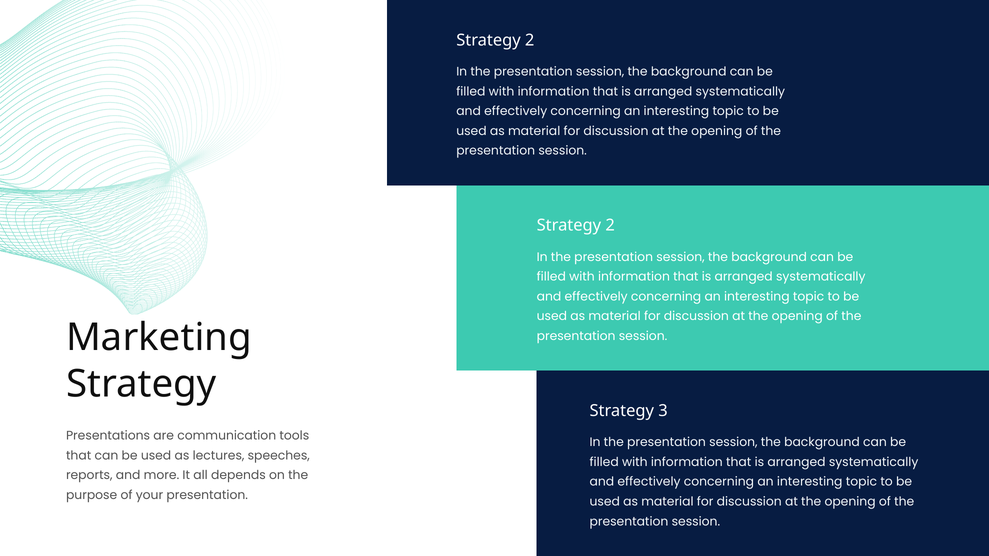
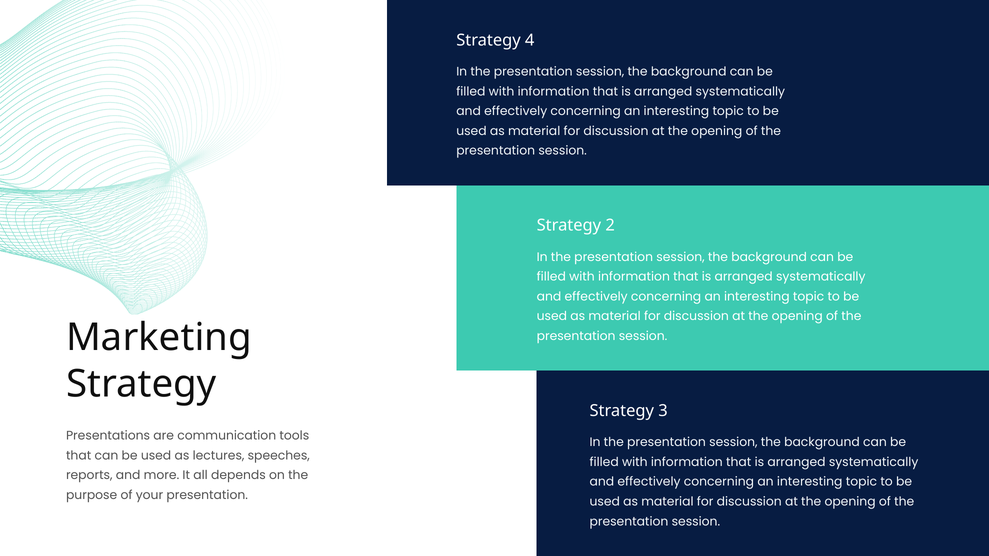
2 at (530, 40): 2 -> 4
